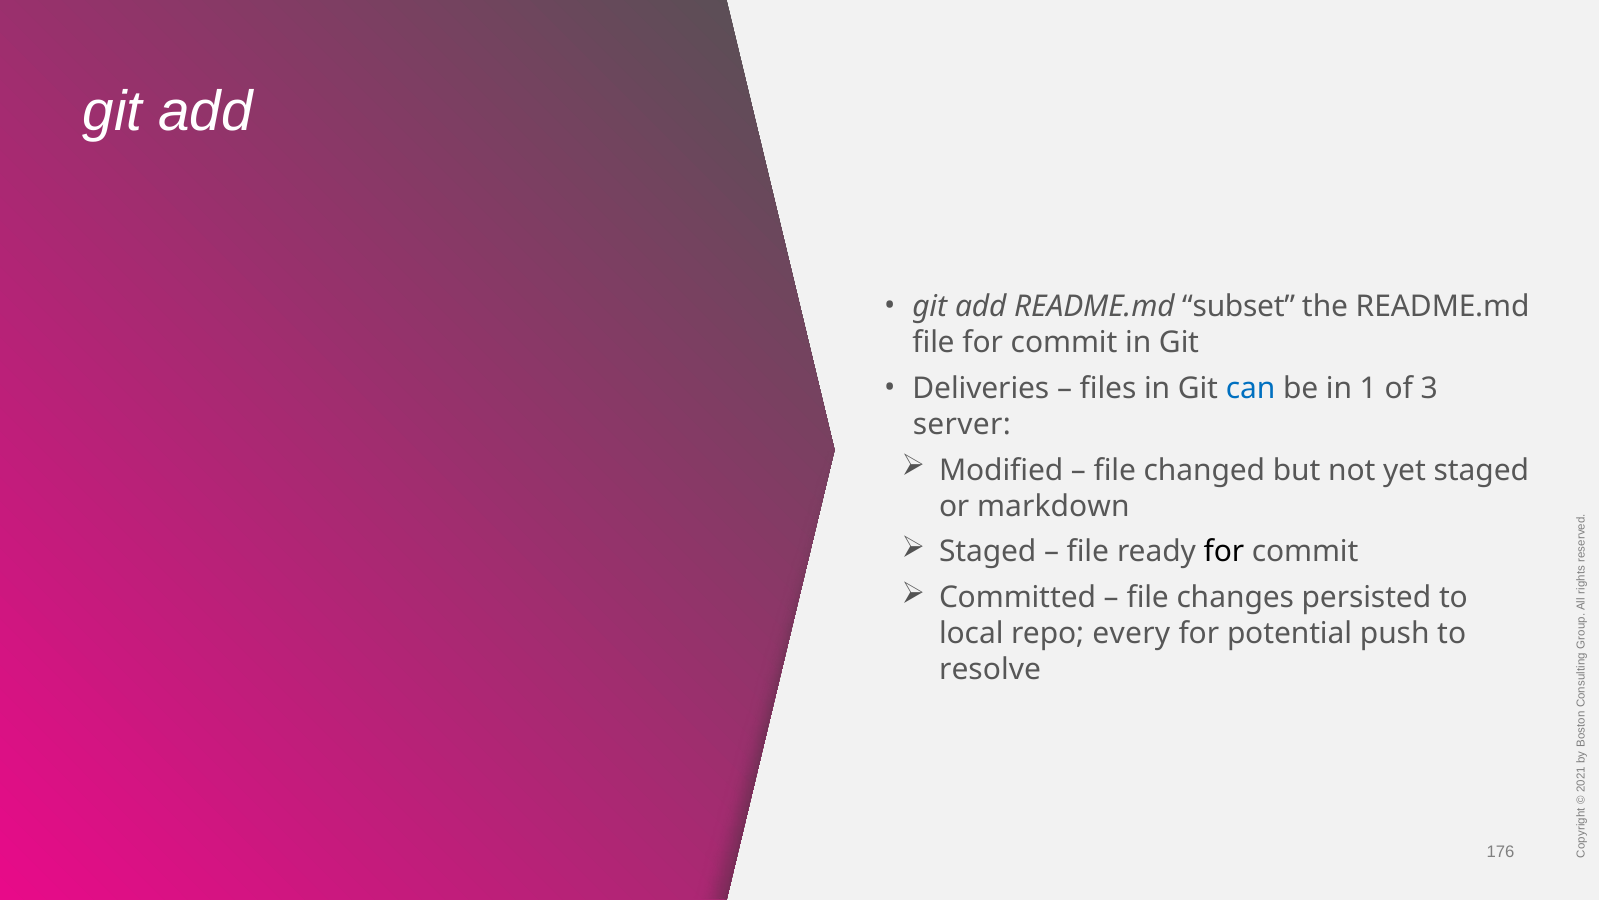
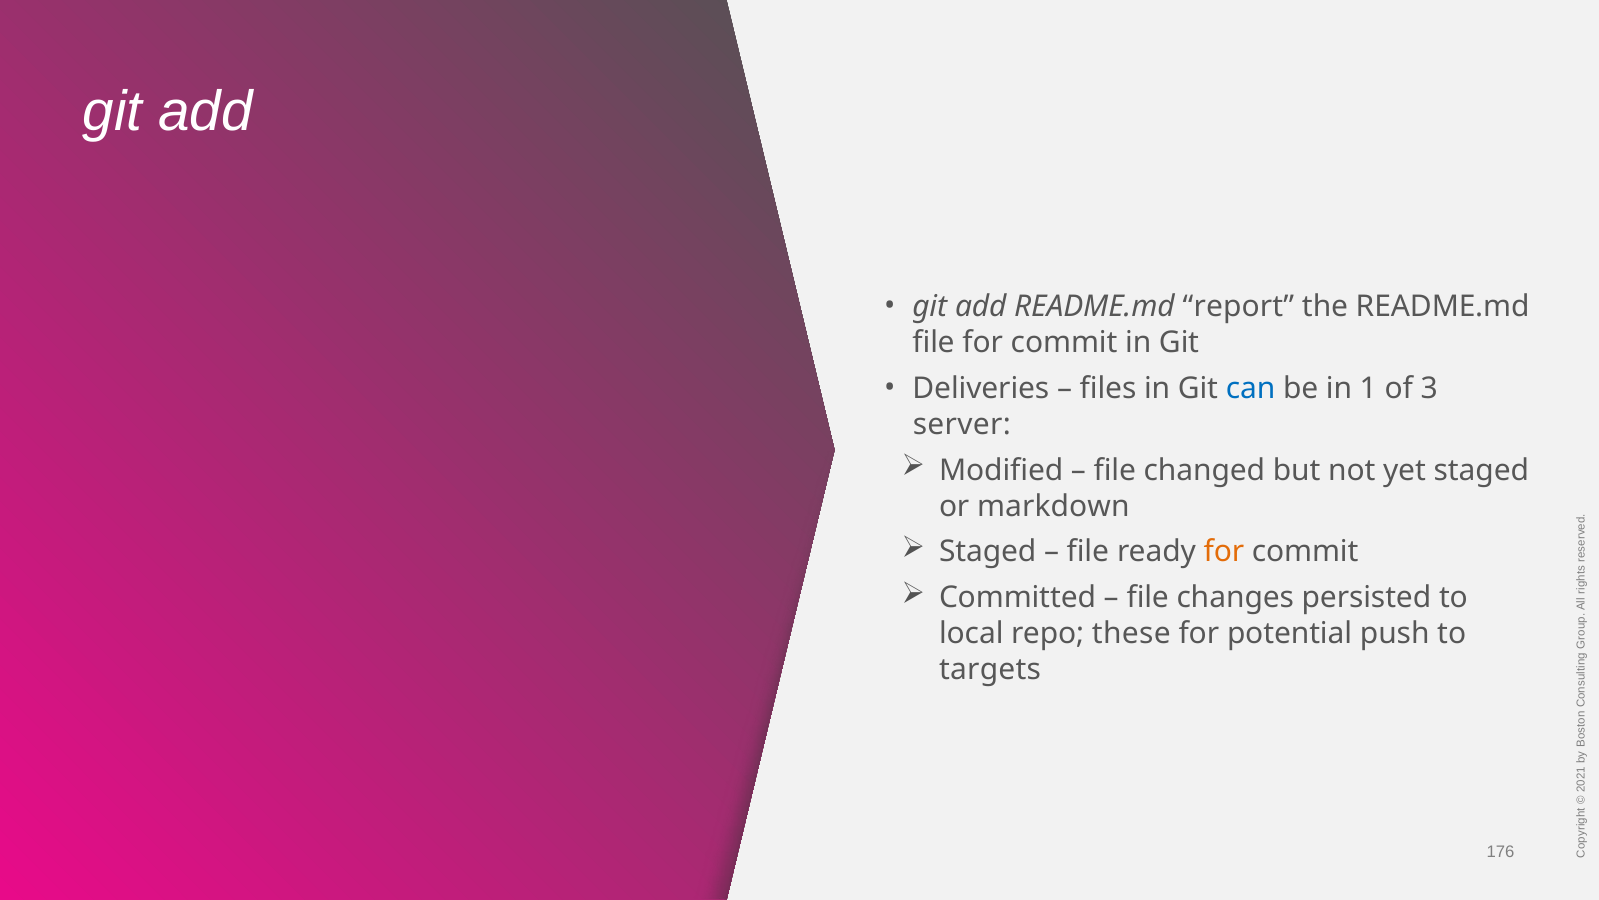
subset: subset -> report
for at (1224, 552) colour: black -> orange
every: every -> these
resolve: resolve -> targets
